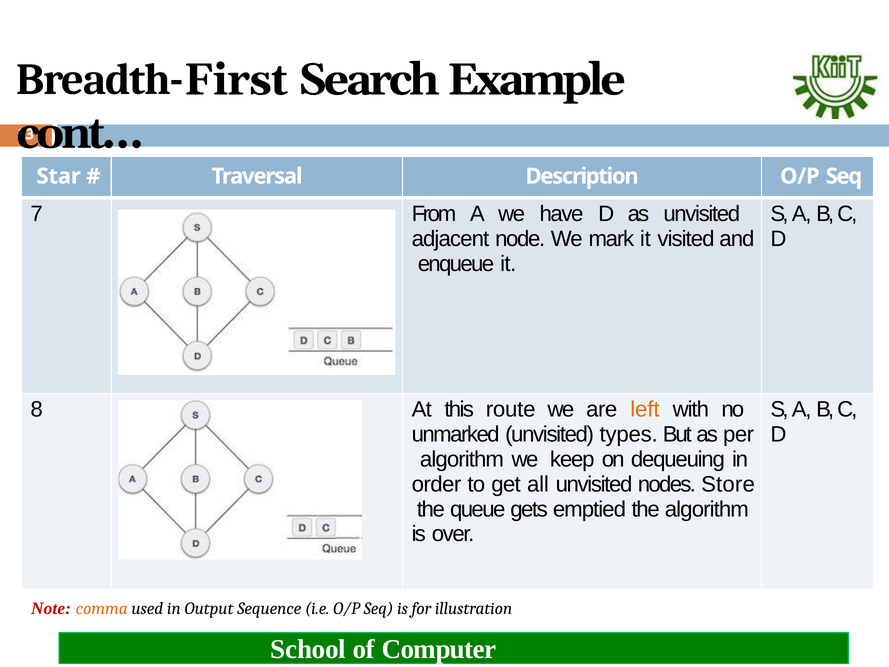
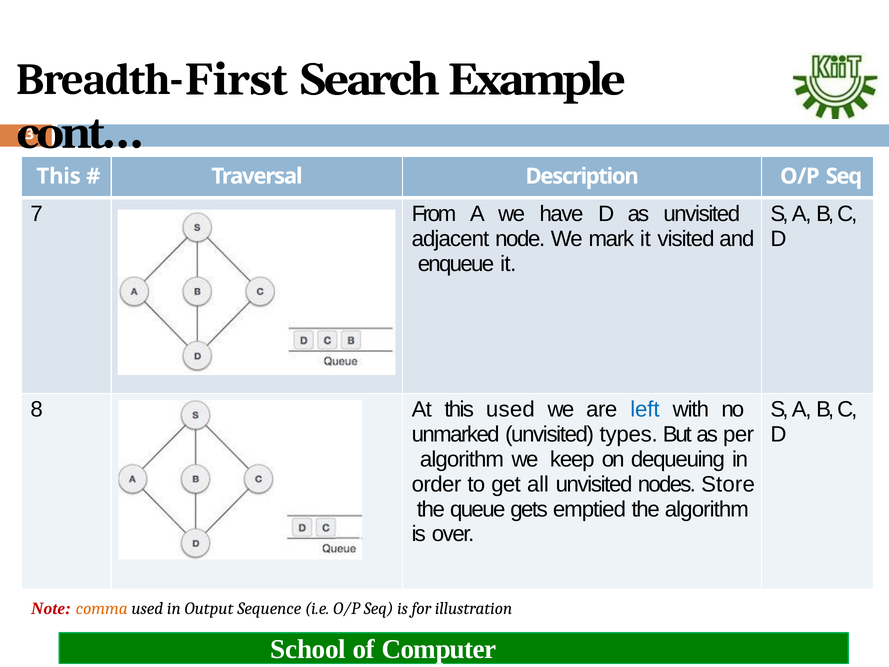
Star at (59, 176): Star -> This
this route: route -> used
left colour: orange -> blue
